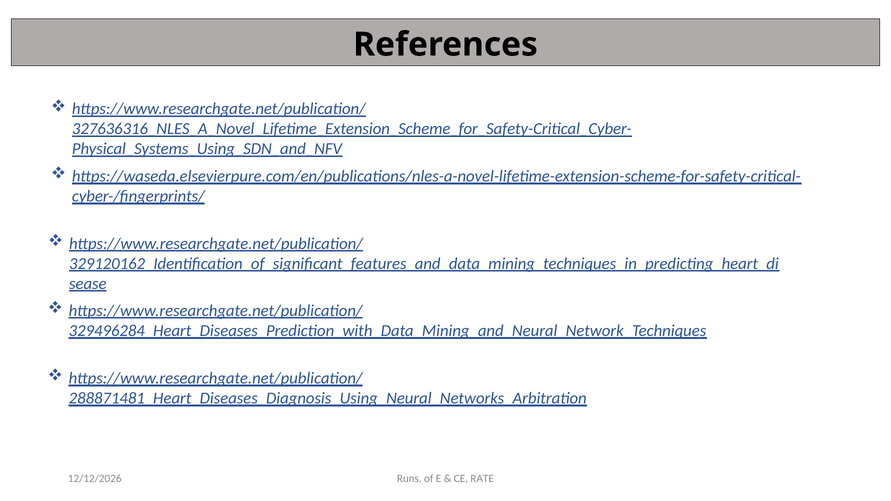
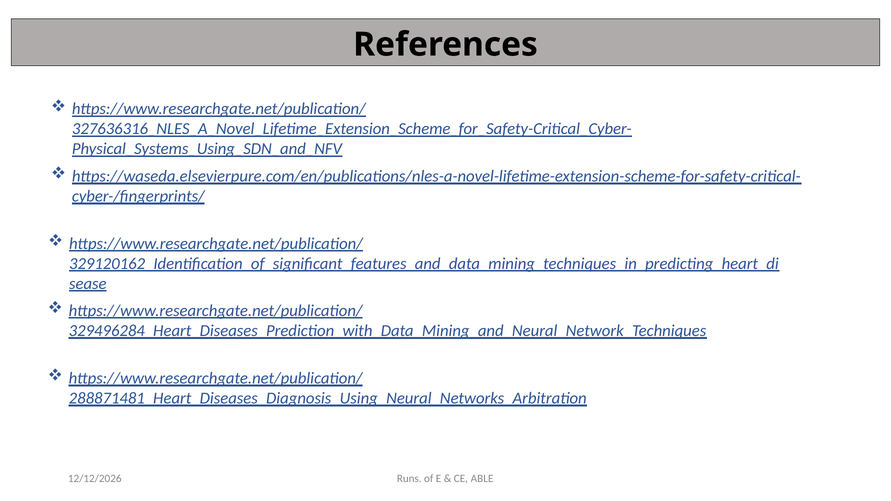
RATE: RATE -> ABLE
